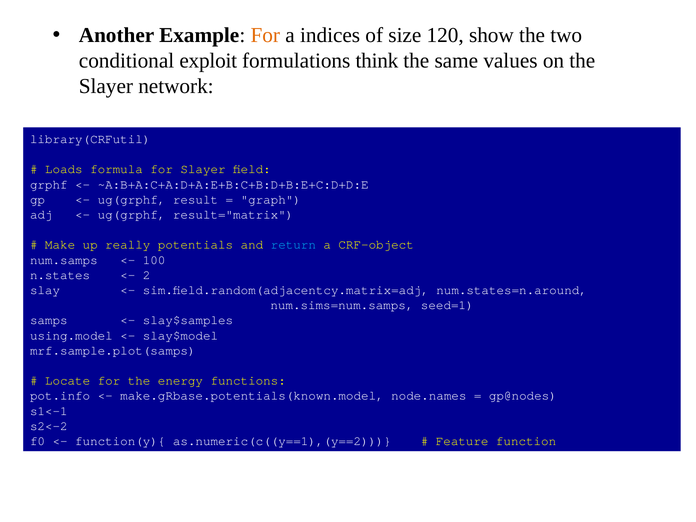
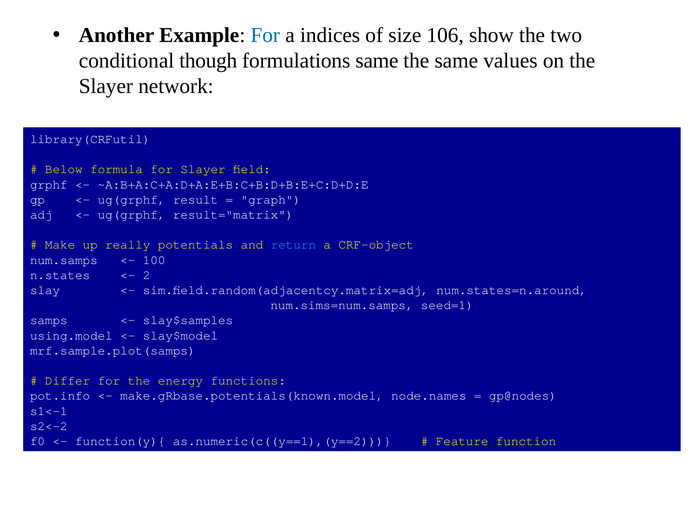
For at (265, 35) colour: orange -> blue
120: 120 -> 106
exploit: exploit -> though
formulations think: think -> same
Loads: Loads -> Below
Locate: Locate -> Differ
